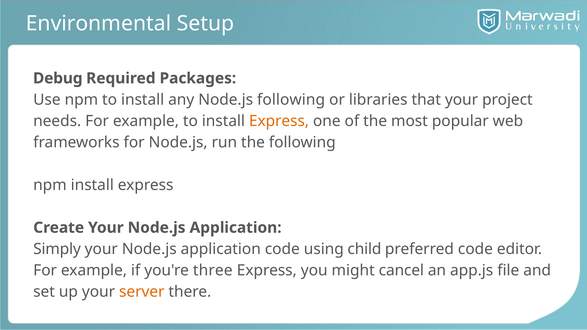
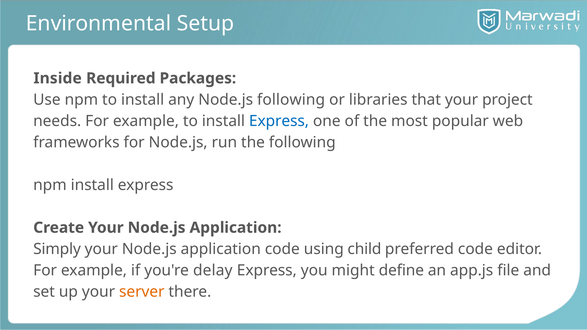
Debug: Debug -> Inside
Express at (279, 121) colour: orange -> blue
three: three -> delay
cancel: cancel -> define
